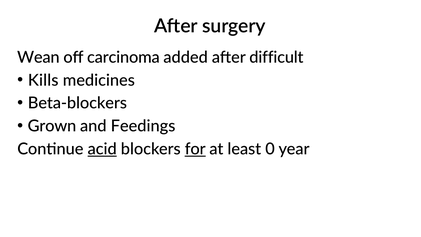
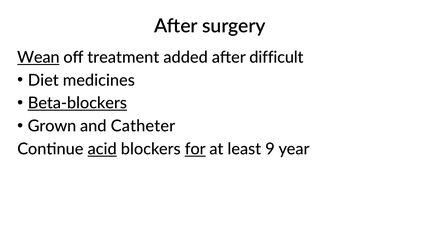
Wean underline: none -> present
carcinoma: carcinoma -> treatment
Kills: Kills -> Diet
Beta-blockers underline: none -> present
Feedings: Feedings -> Catheter
0: 0 -> 9
